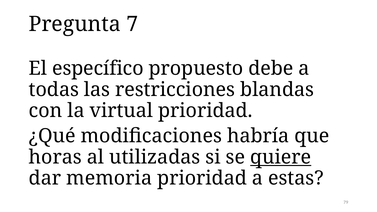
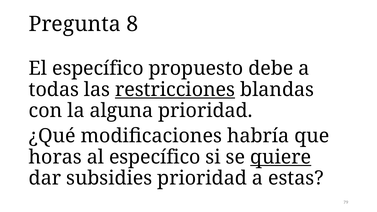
7: 7 -> 8
restricciones underline: none -> present
virtual: virtual -> alguna
al utilizadas: utilizadas -> específico
memoria: memoria -> subsidies
